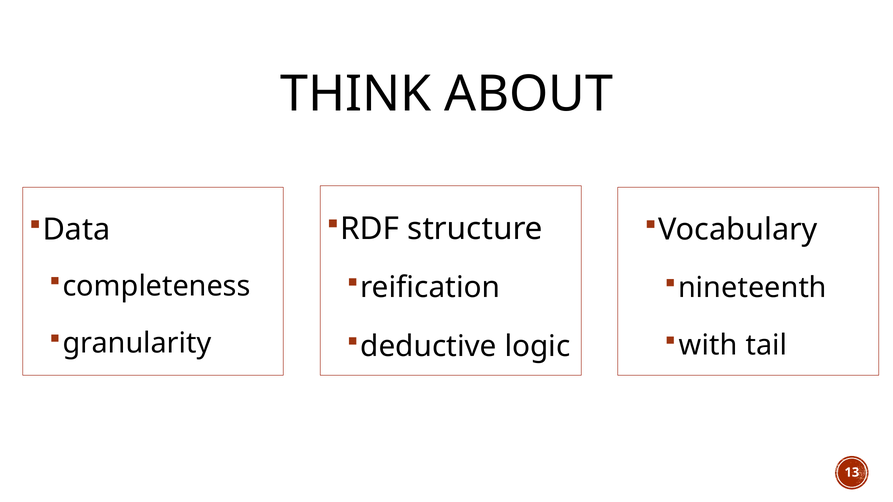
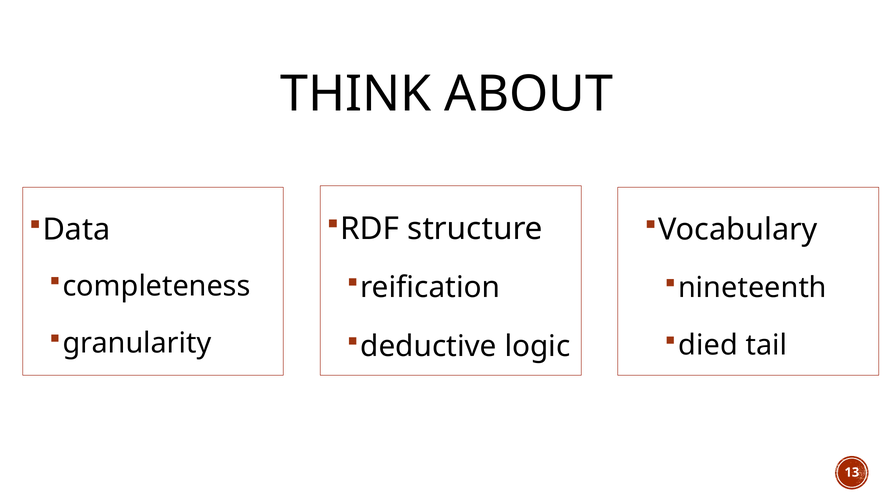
with: with -> died
